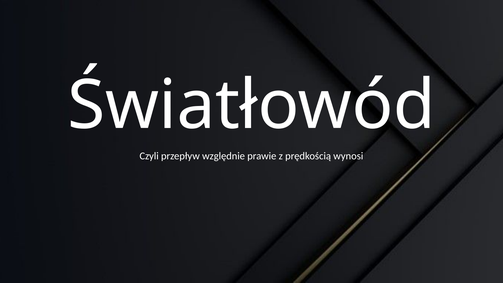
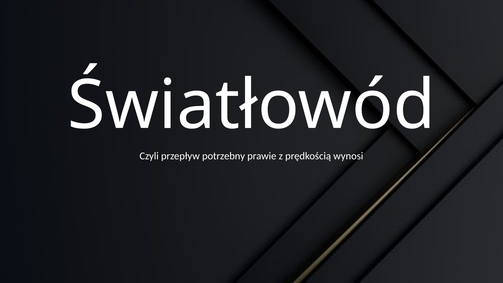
względnie: względnie -> potrzebny
